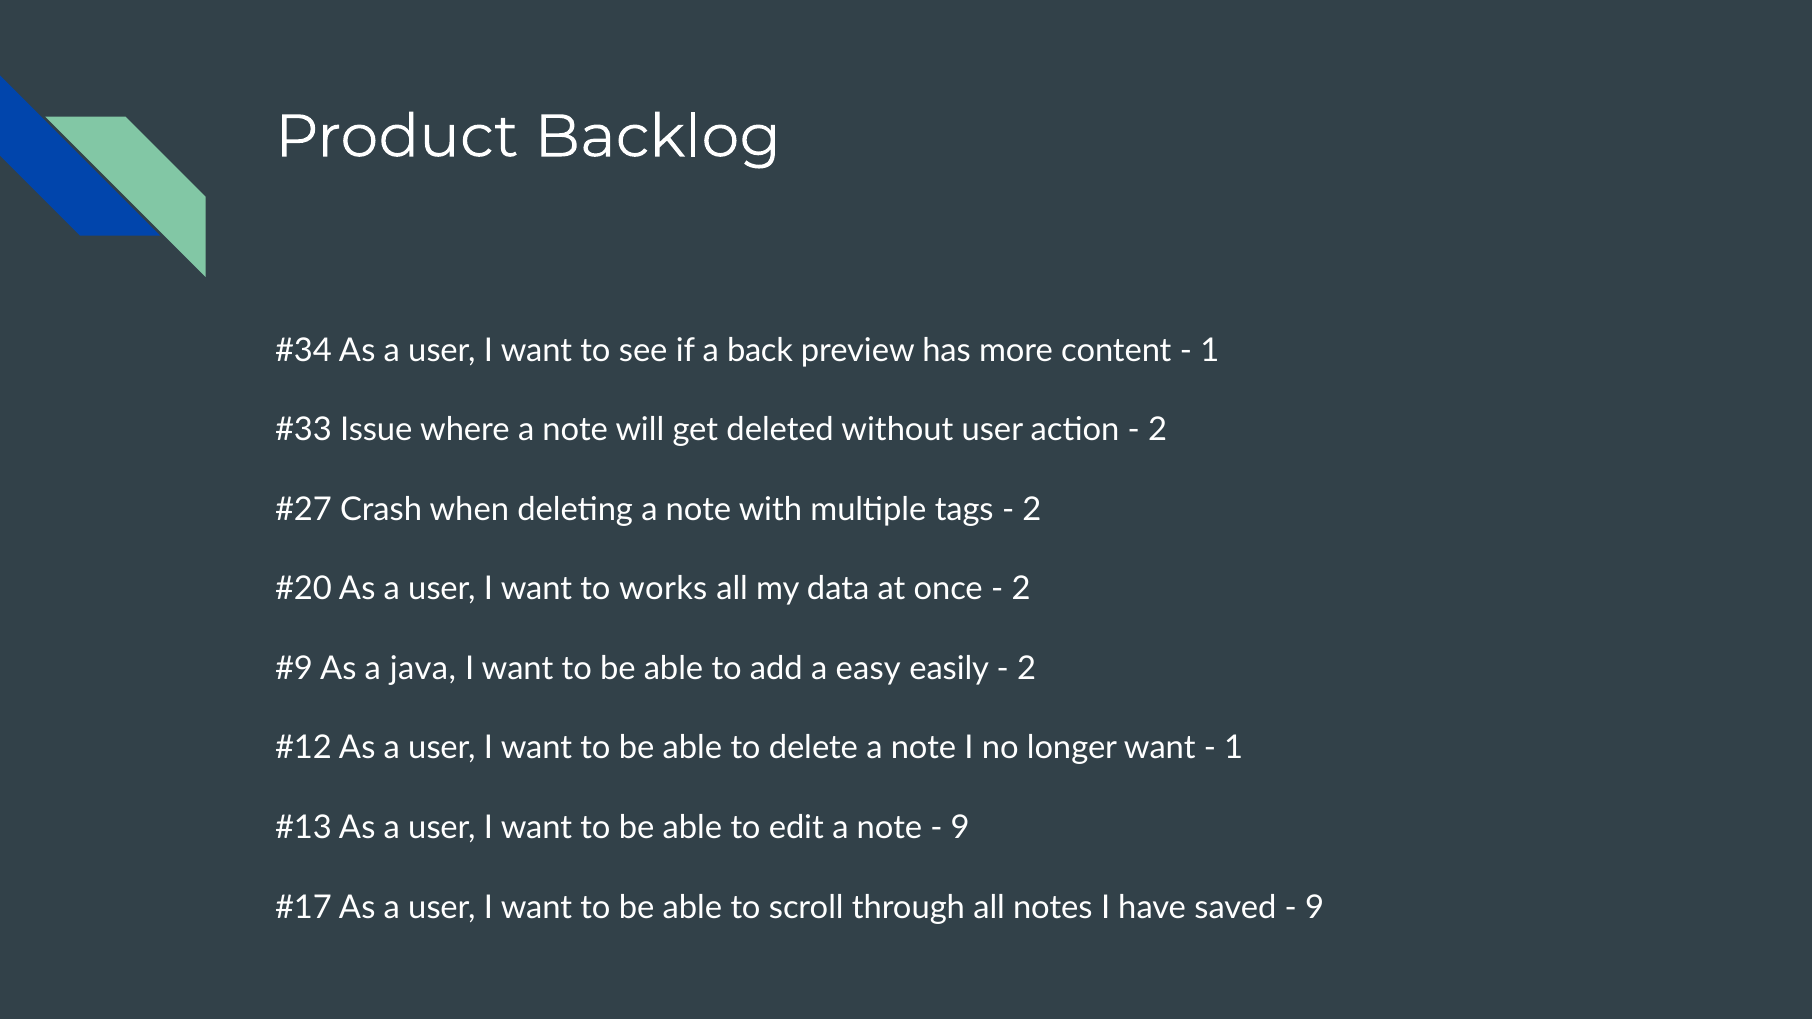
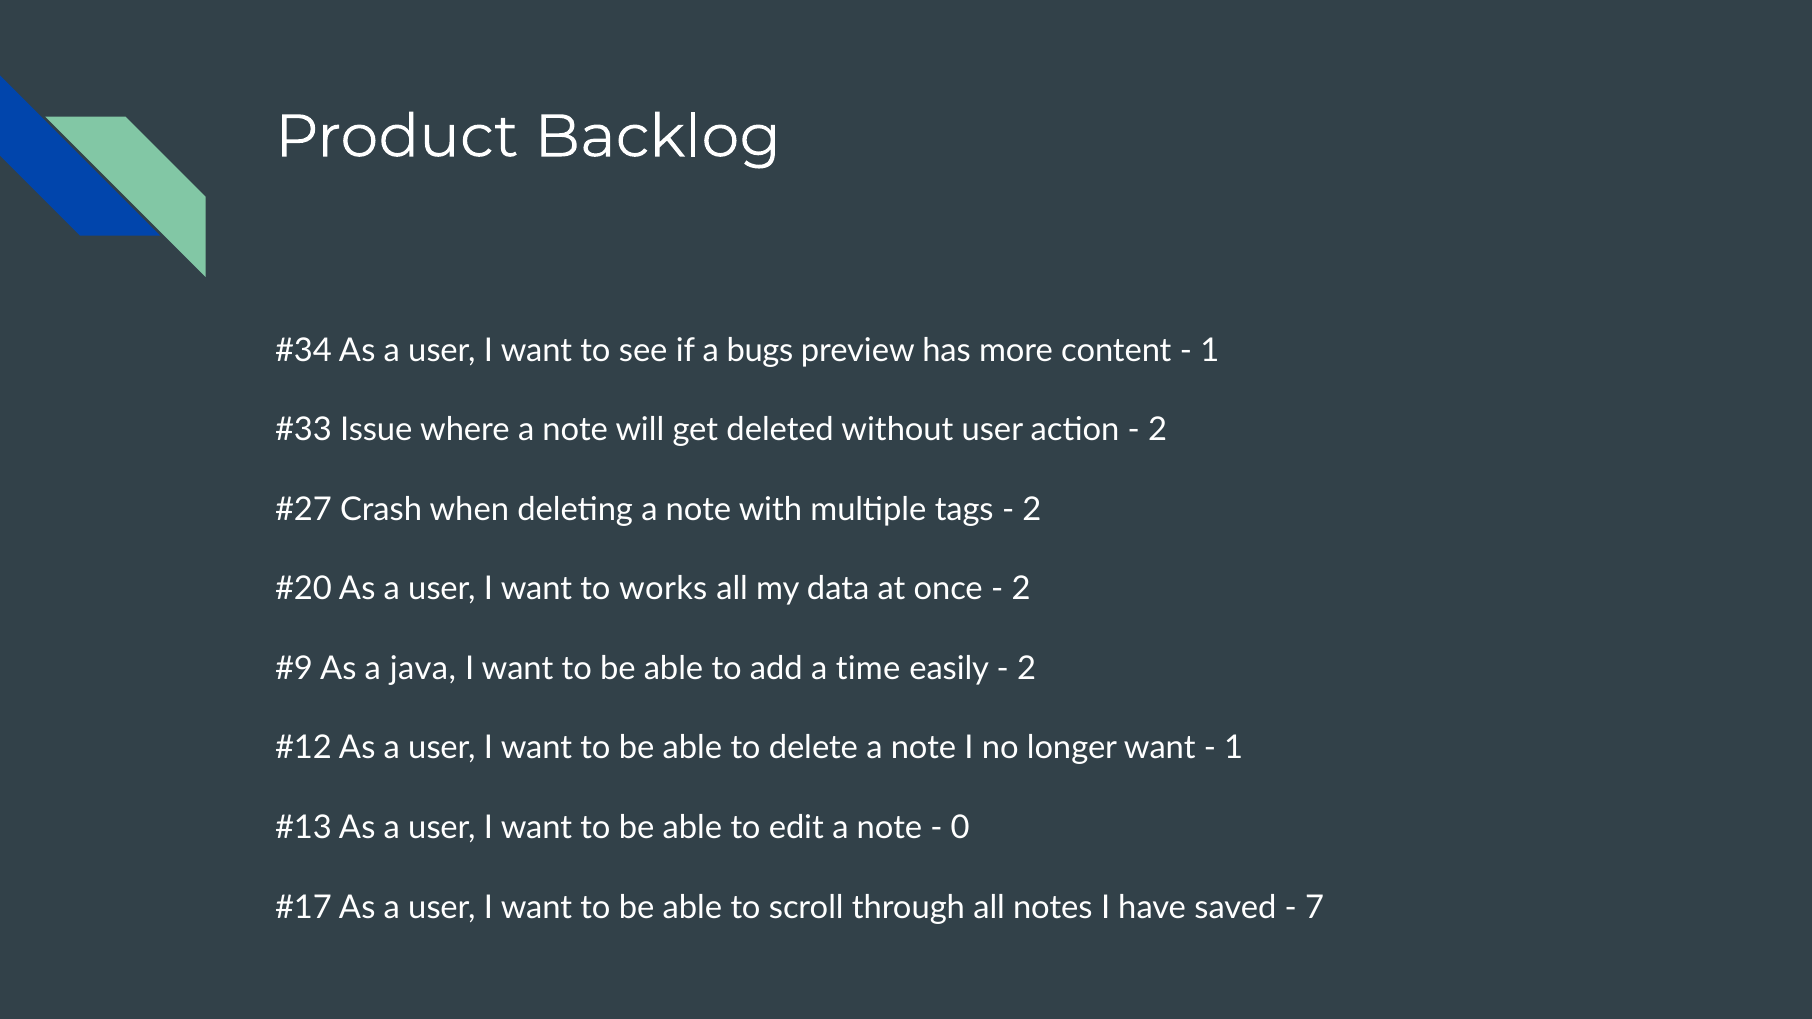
back: back -> bugs
easy: easy -> time
9 at (960, 828): 9 -> 0
9 at (1315, 907): 9 -> 7
